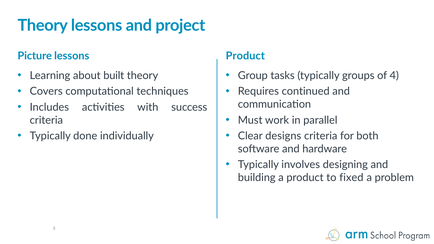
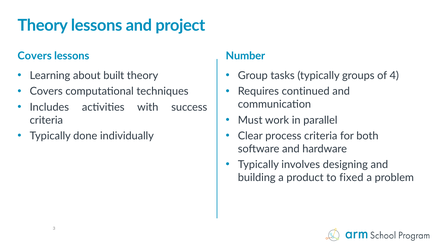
Picture at (35, 56): Picture -> Covers
Product at (245, 56): Product -> Number
designs: designs -> process
